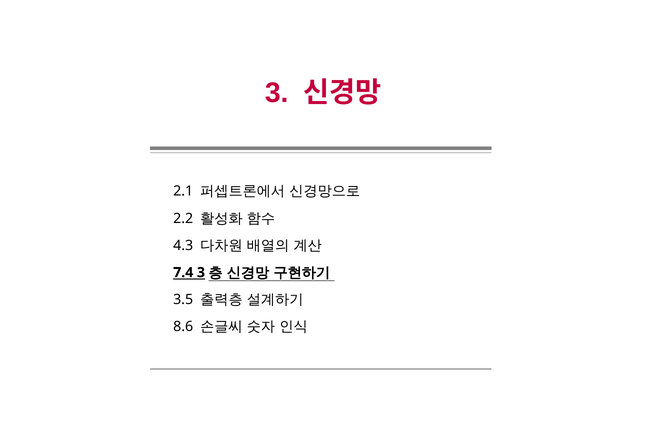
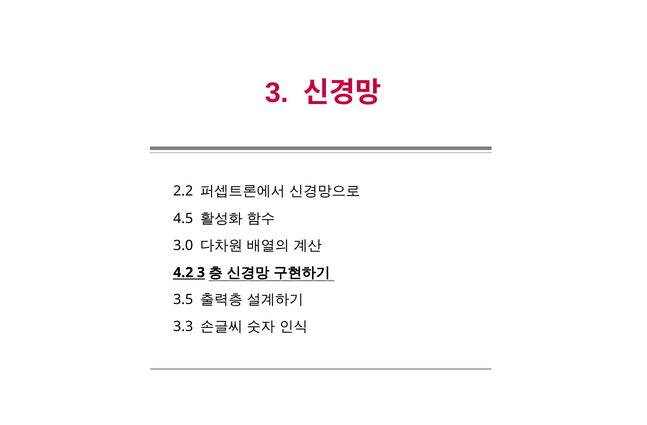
2.1: 2.1 -> 2.2
2.2: 2.2 -> 4.5
4.3: 4.3 -> 3.0
7.4: 7.4 -> 4.2
8.6: 8.6 -> 3.3
